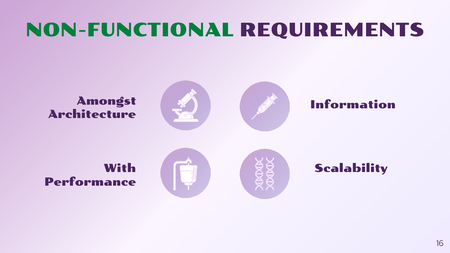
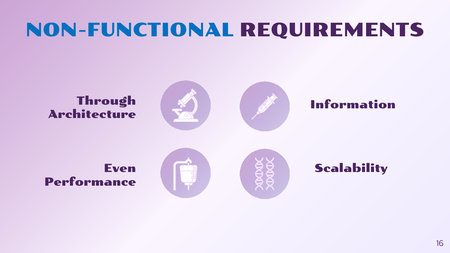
NON-FUNCTIONAL colour: green -> blue
Amongst: Amongst -> Through
With: With -> Even
